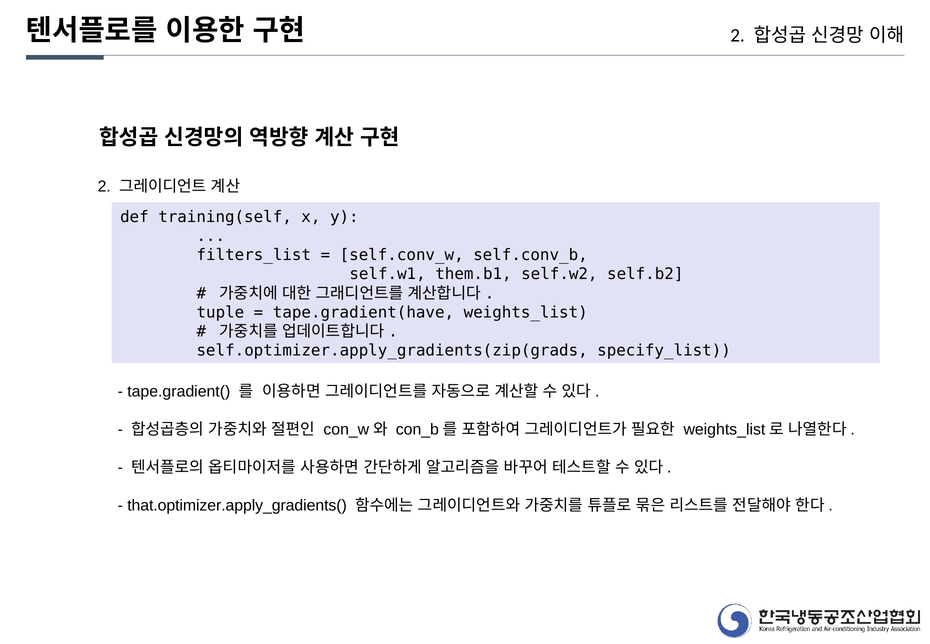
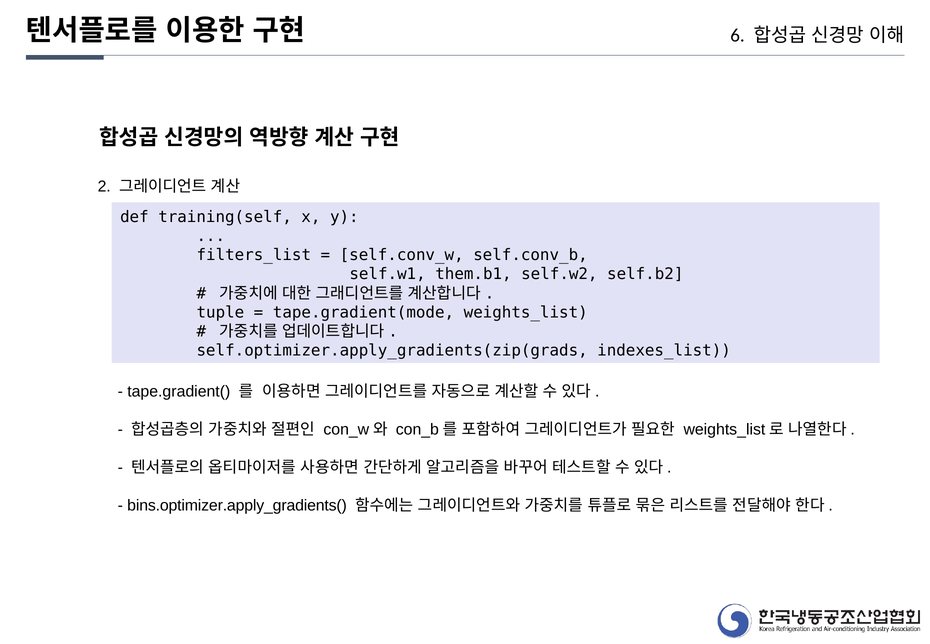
2 at (738, 35): 2 -> 6
tape.gradient(have: tape.gradient(have -> tape.gradient(mode
specify_list: specify_list -> indexes_list
that.optimizer.apply_gradients(: that.optimizer.apply_gradients( -> bins.optimizer.apply_gradients(
